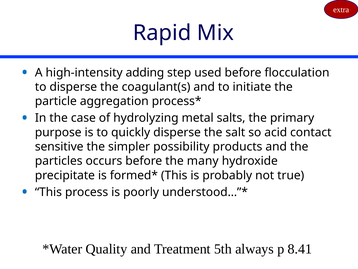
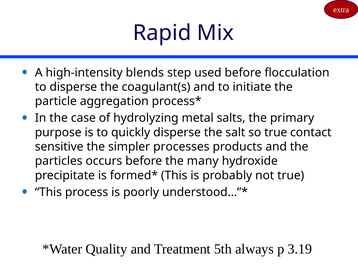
adding: adding -> blends
so acid: acid -> true
possibility: possibility -> processes
8.41: 8.41 -> 3.19
